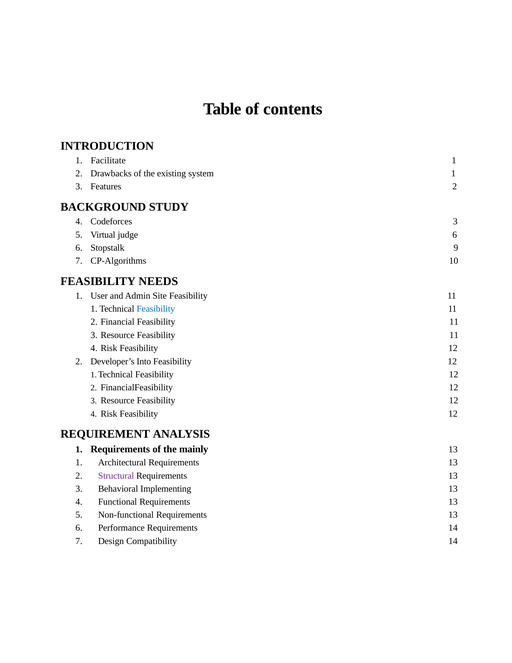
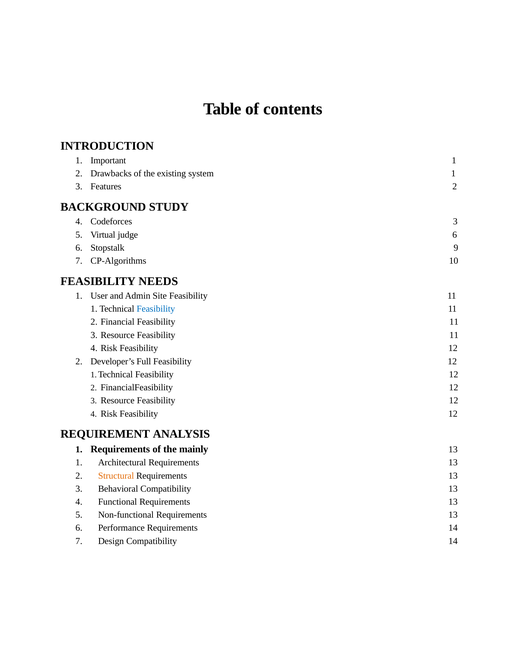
Facilitate: Facilitate -> Important
Into: Into -> Full
Structural colour: purple -> orange
Behavioral Implementing: Implementing -> Compatibility
